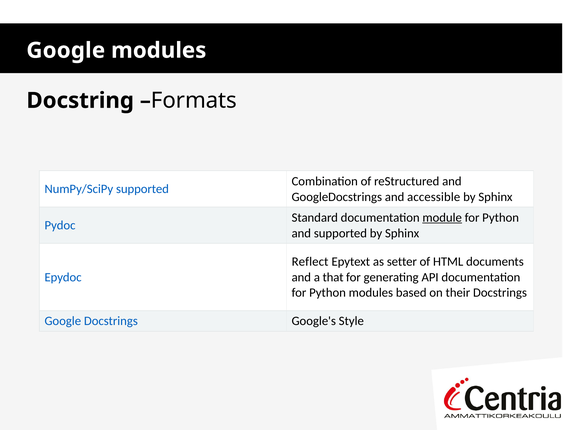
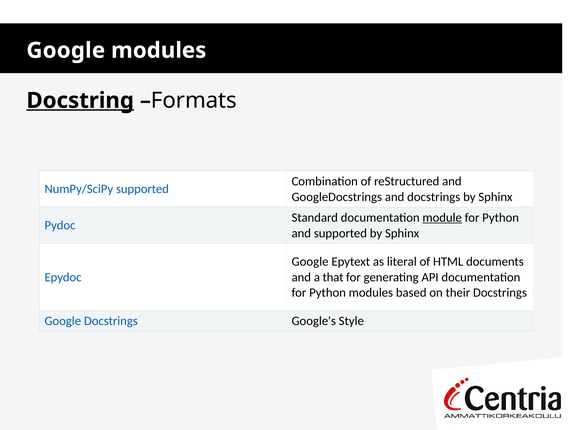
Docstring underline: none -> present
and accessible: accessible -> docstrings
Reflect at (310, 261): Reflect -> Google
setter: setter -> literal
